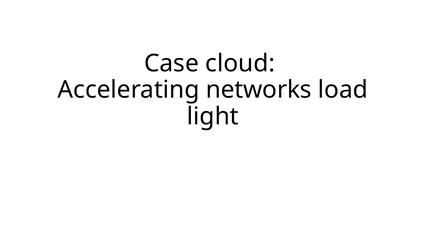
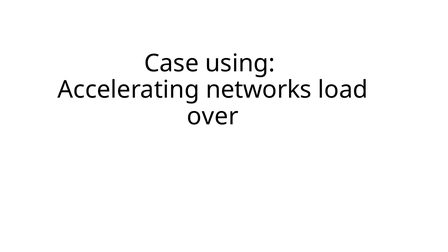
cloud: cloud -> using
light: light -> over
